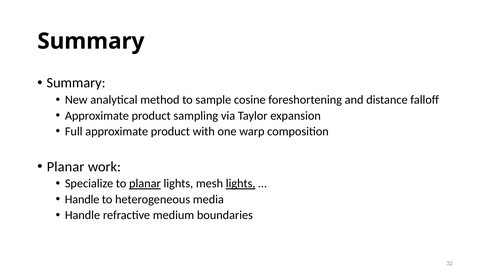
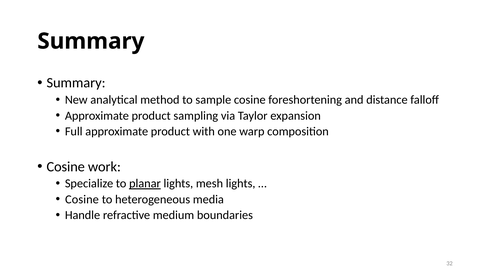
Planar at (66, 166): Planar -> Cosine
lights at (241, 183) underline: present -> none
Handle at (82, 199): Handle -> Cosine
